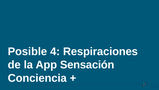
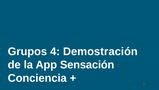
Posible: Posible -> Grupos
Respiraciones: Respiraciones -> Demostración
